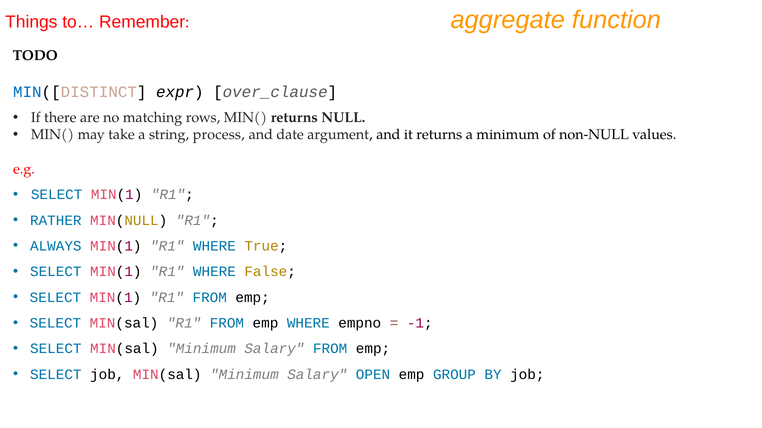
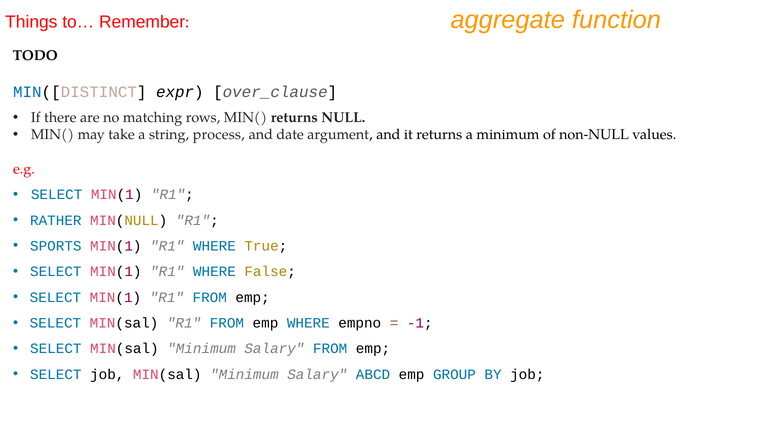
ALWAYS: ALWAYS -> SPORTS
OPEN: OPEN -> ABCD
